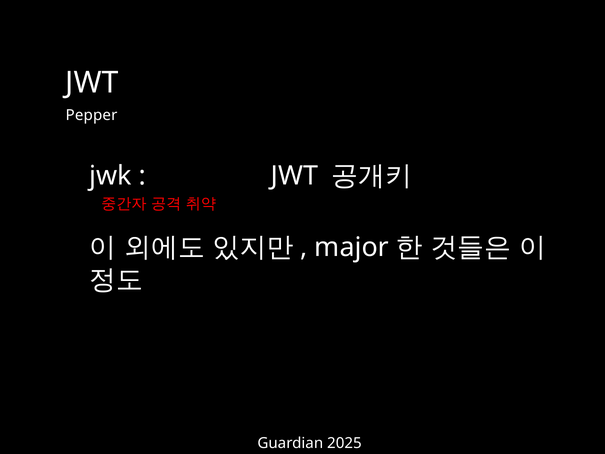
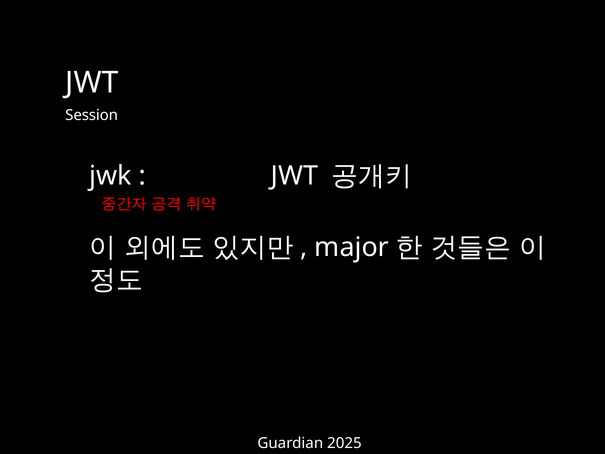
Pepper: Pepper -> Session
